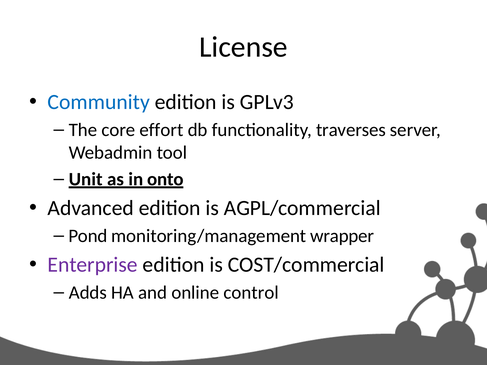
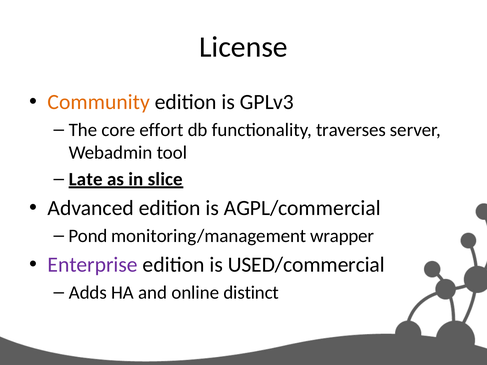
Community colour: blue -> orange
Unit: Unit -> Late
onto: onto -> slice
COST/commercial: COST/commercial -> USED/commercial
control: control -> distinct
